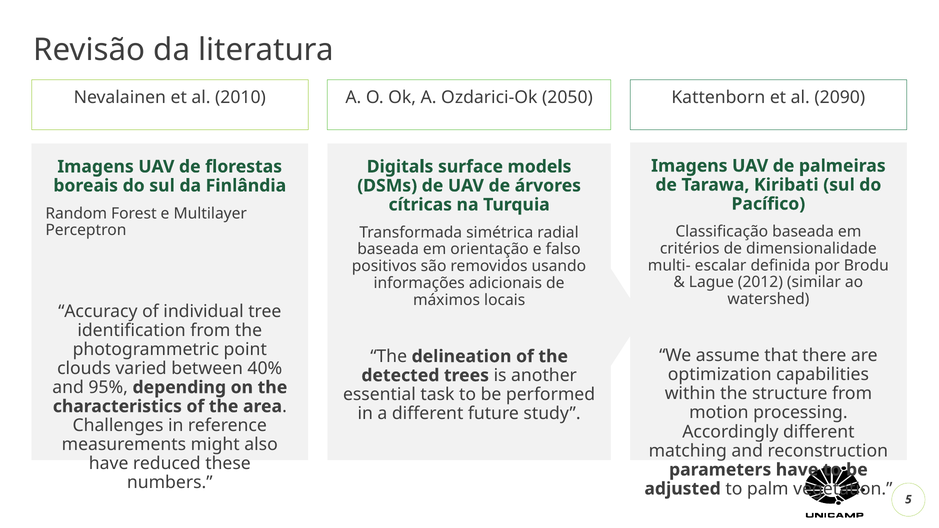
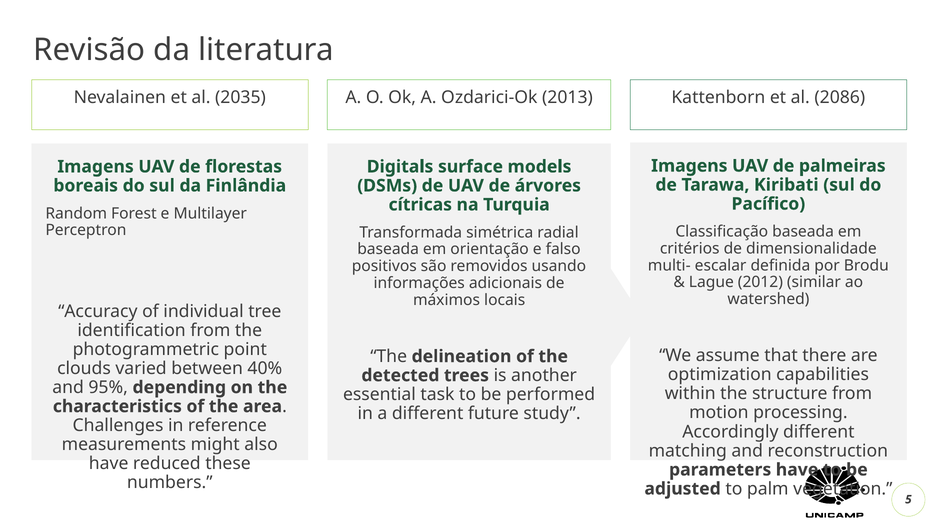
2010: 2010 -> 2035
2050: 2050 -> 2013
2090: 2090 -> 2086
